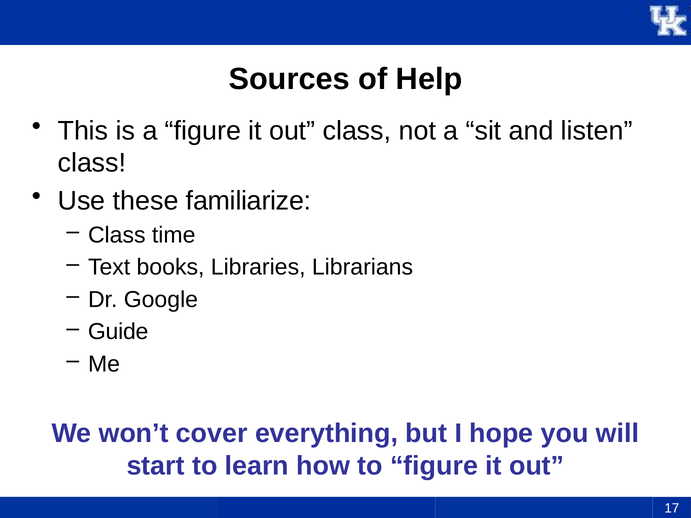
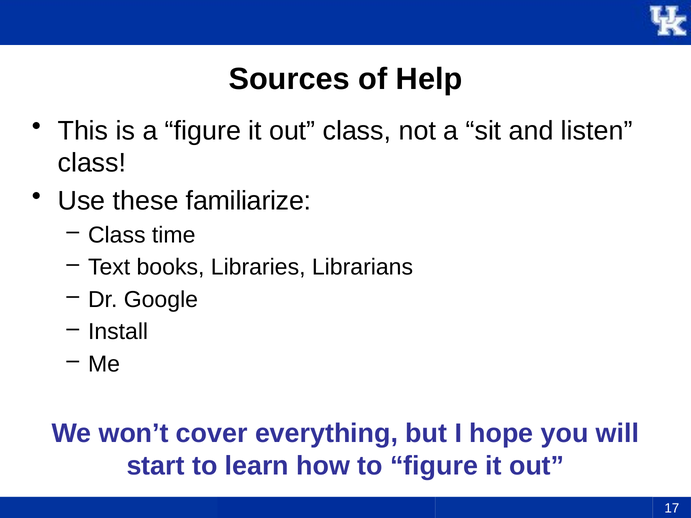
Guide: Guide -> Install
